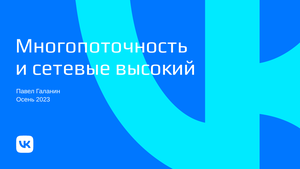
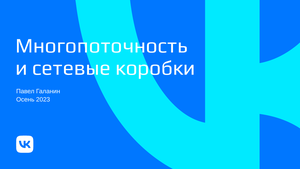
высокий: высокий -> коробки
